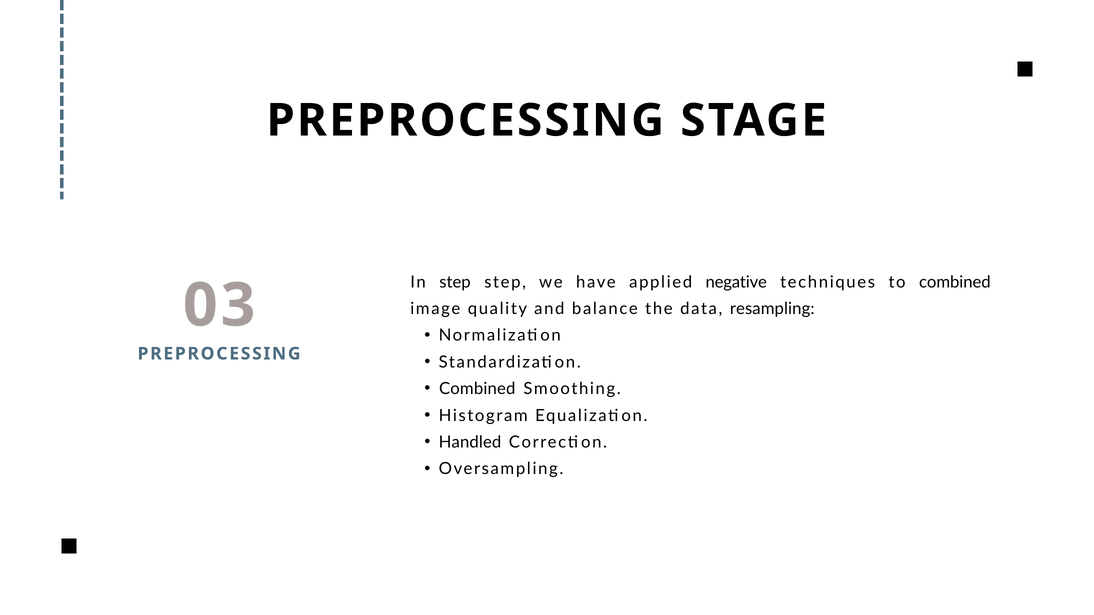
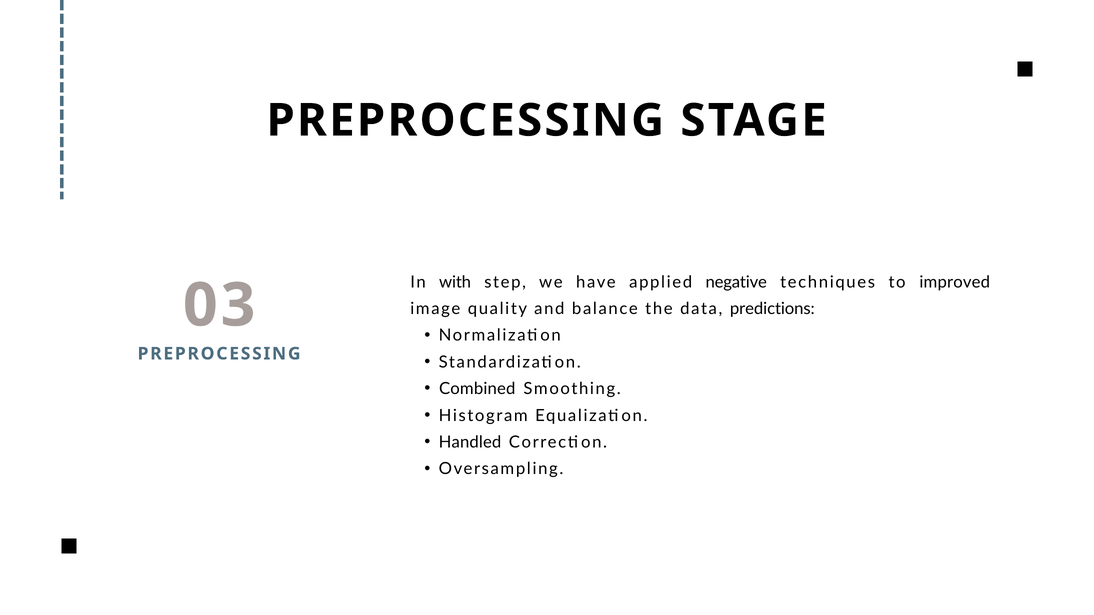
In step: step -> with
to combined: combined -> improved
resampling: resampling -> predictions
